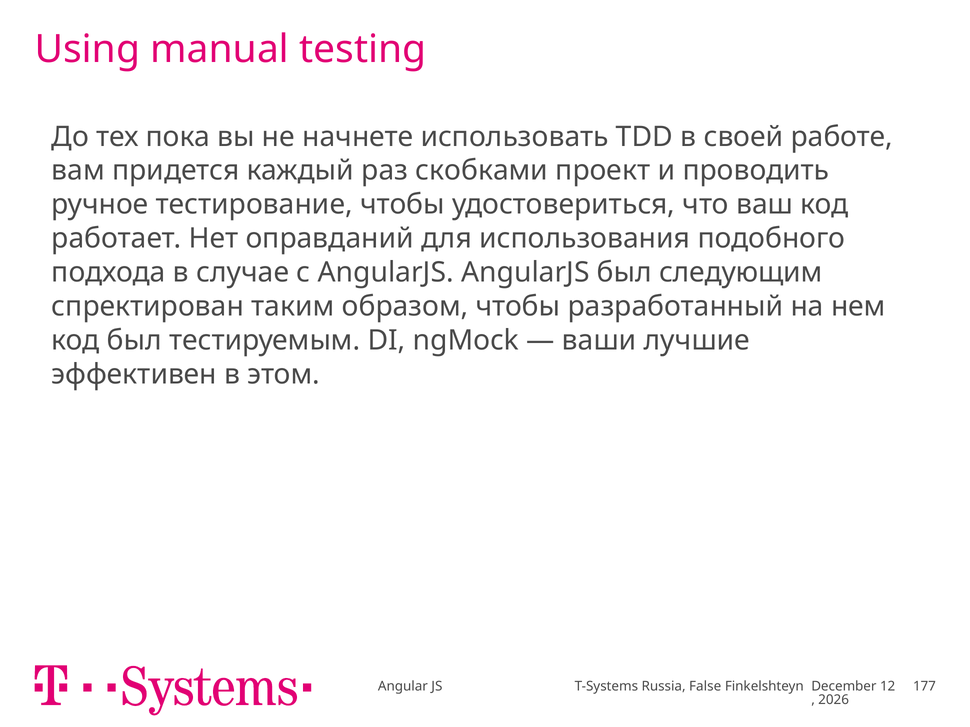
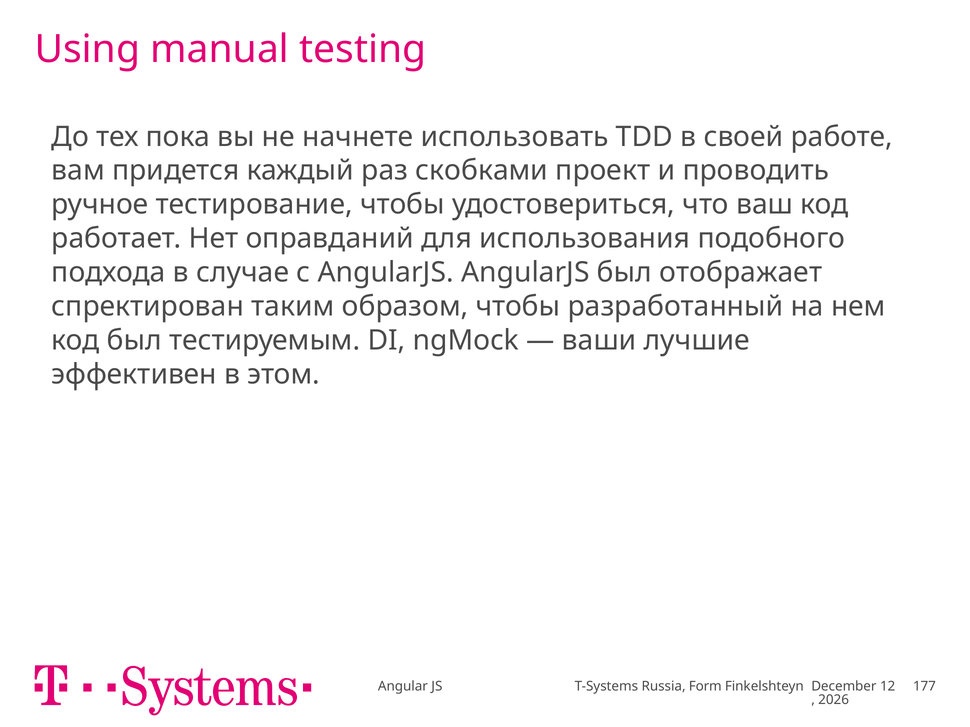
следующим: следующим -> отображает
False: False -> Form
